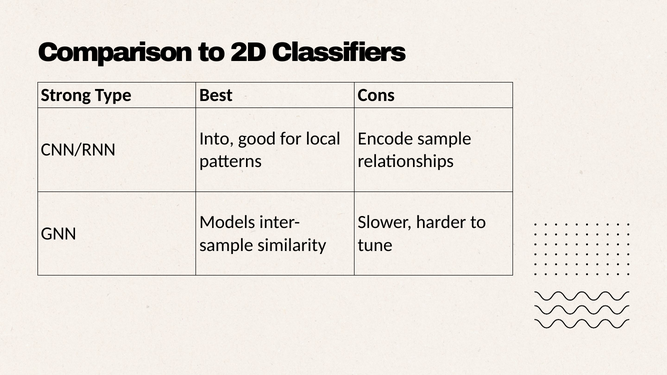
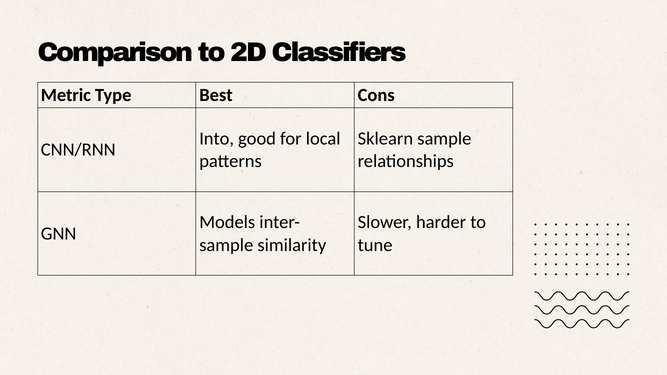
Strong: Strong -> Metric
Encode: Encode -> Sklearn
